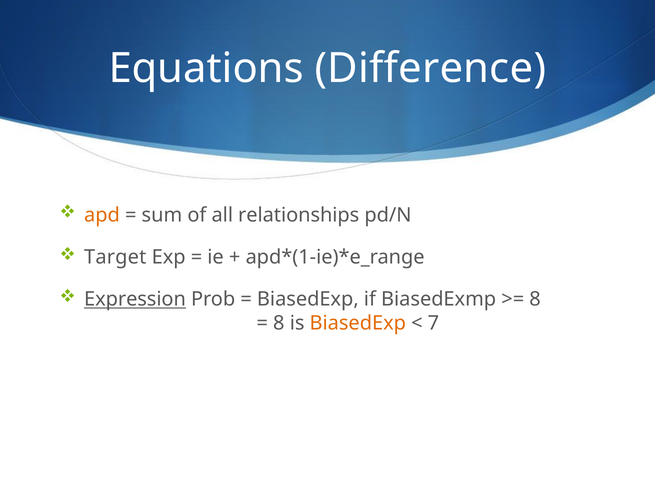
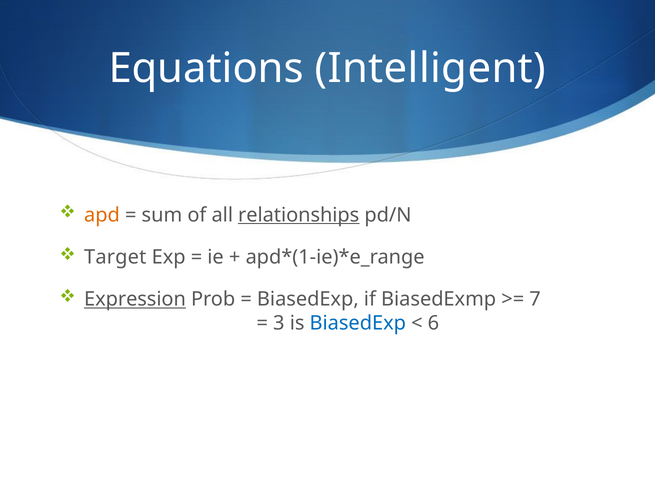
Difference: Difference -> Intelligent
relationships underline: none -> present
8 at (535, 300): 8 -> 7
8 at (279, 324): 8 -> 3
BiasedExp at (358, 324) colour: orange -> blue
7: 7 -> 6
